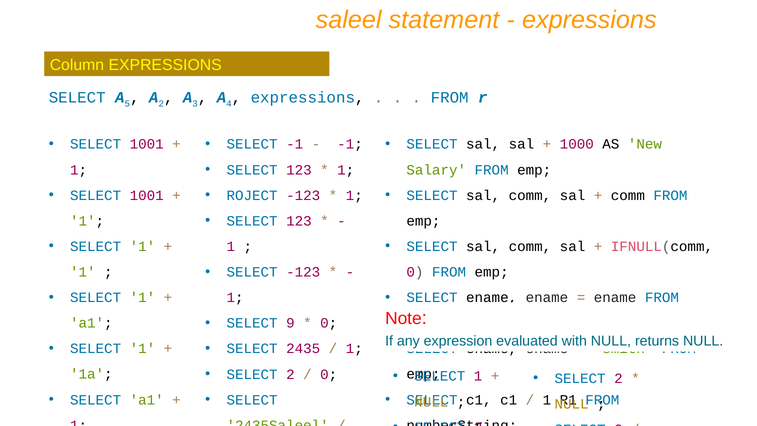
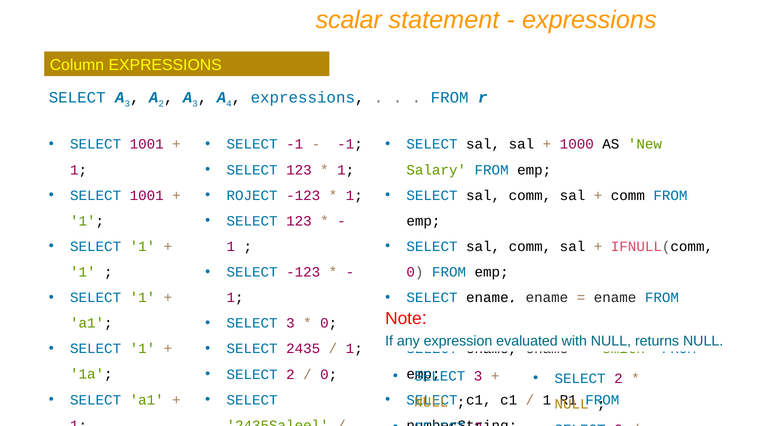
saleel: saleel -> scalar
5 at (127, 104): 5 -> 3
9 at (290, 323): 9 -> 3
1 at (478, 376): 1 -> 3
